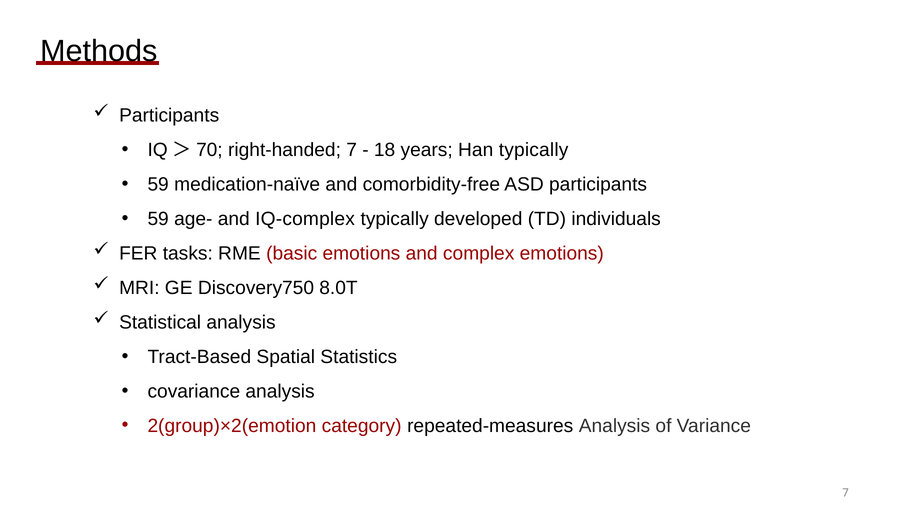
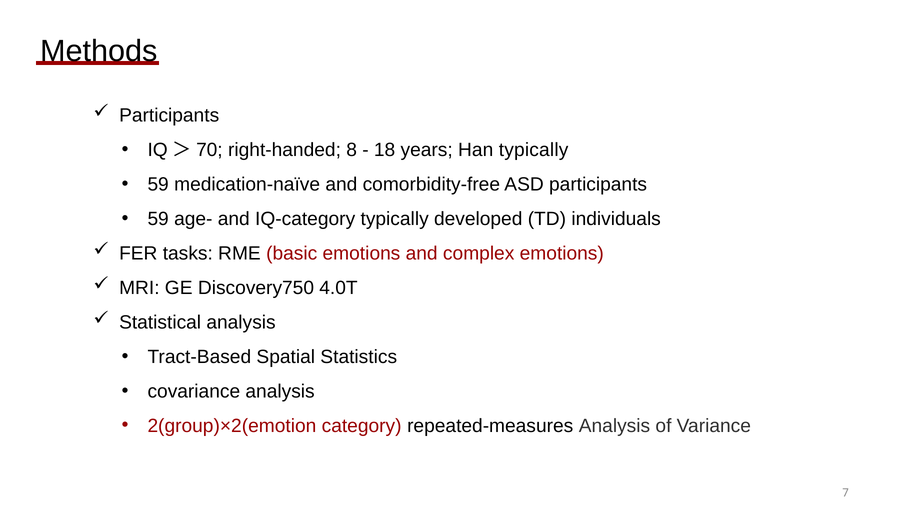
right-handed 7: 7 -> 8
IQ-complex: IQ-complex -> IQ-category
8.0T: 8.0T -> 4.0T
